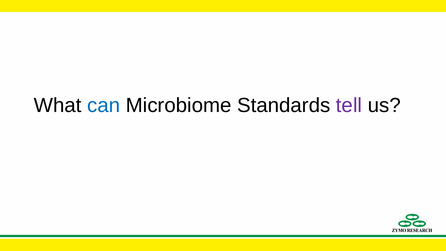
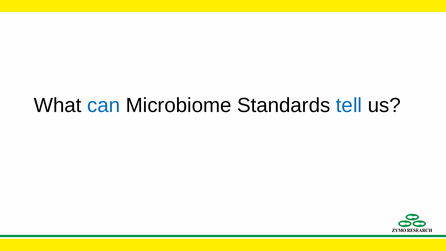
tell colour: purple -> blue
